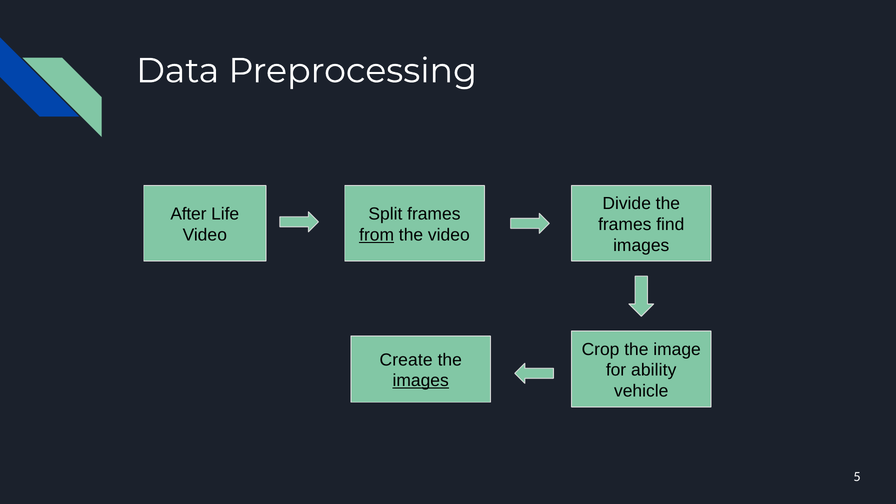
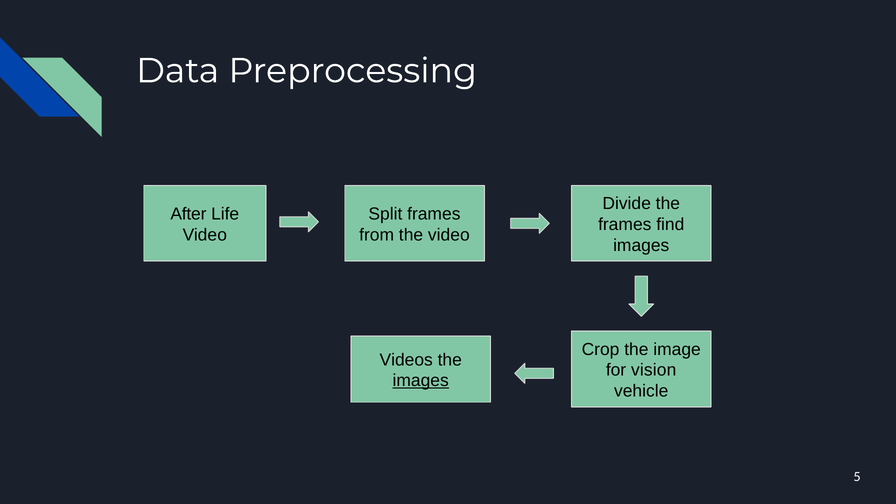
from underline: present -> none
Create: Create -> Videos
ability: ability -> vision
